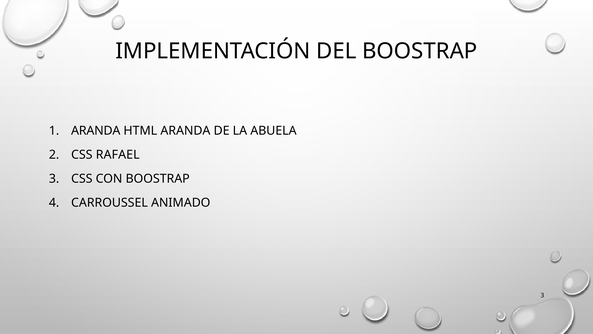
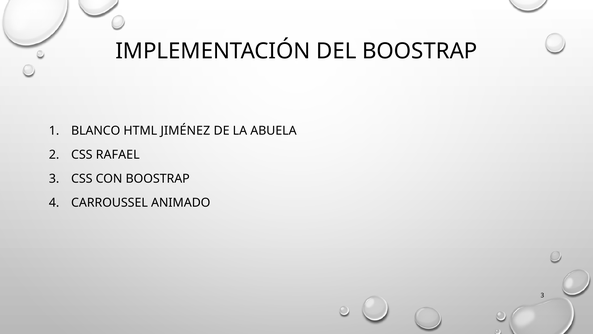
ARANDA at (96, 131): ARANDA -> BLANCO
HTML ARANDA: ARANDA -> JIMÉNEZ
